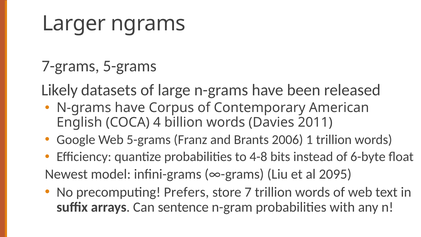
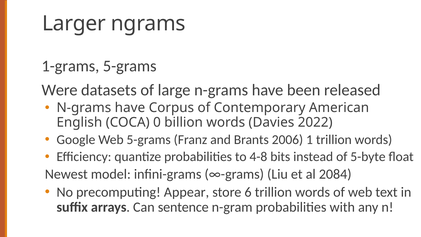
7-grams: 7-grams -> 1-grams
Likely: Likely -> Were
4: 4 -> 0
2011: 2011 -> 2022
6-byte: 6-byte -> 5-byte
2095: 2095 -> 2084
Prefers: Prefers -> Appear
7: 7 -> 6
